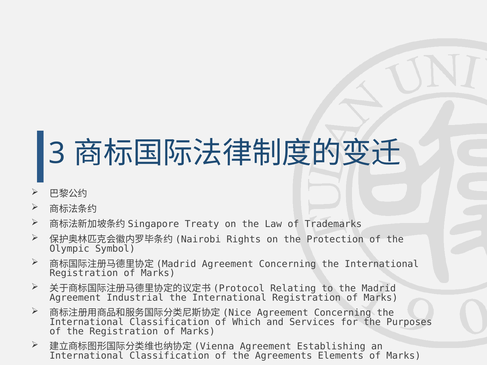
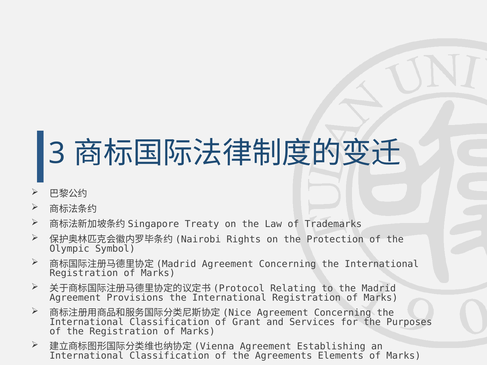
Industrial: Industrial -> Provisions
Which: Which -> Grant
